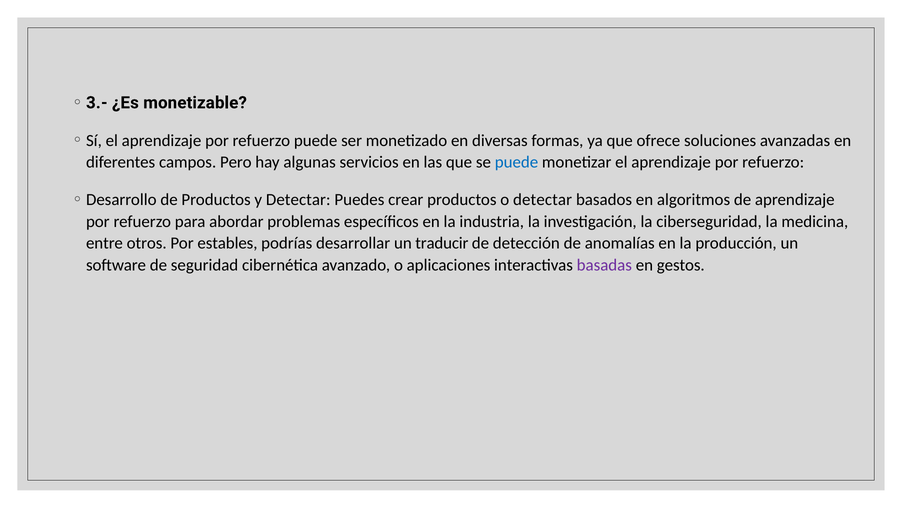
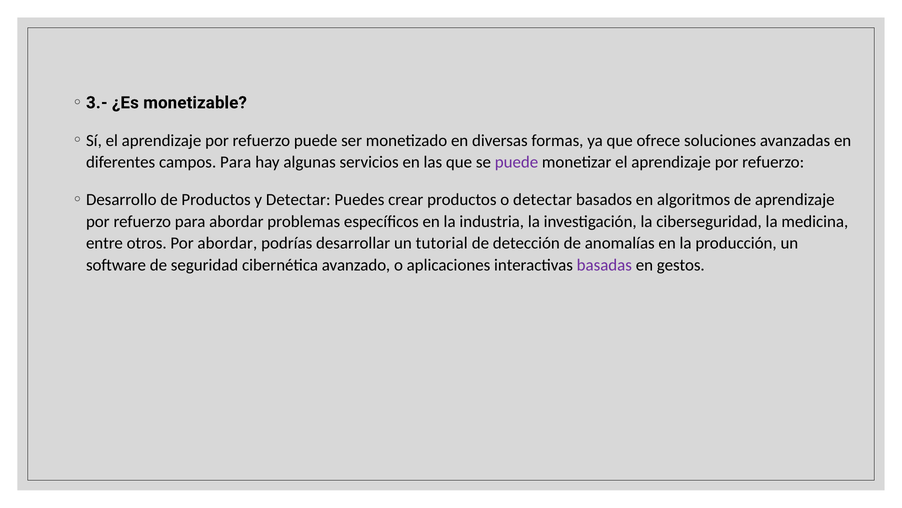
campos Pero: Pero -> Para
puede at (517, 162) colour: blue -> purple
Por estables: estables -> abordar
traducir: traducir -> tutorial
